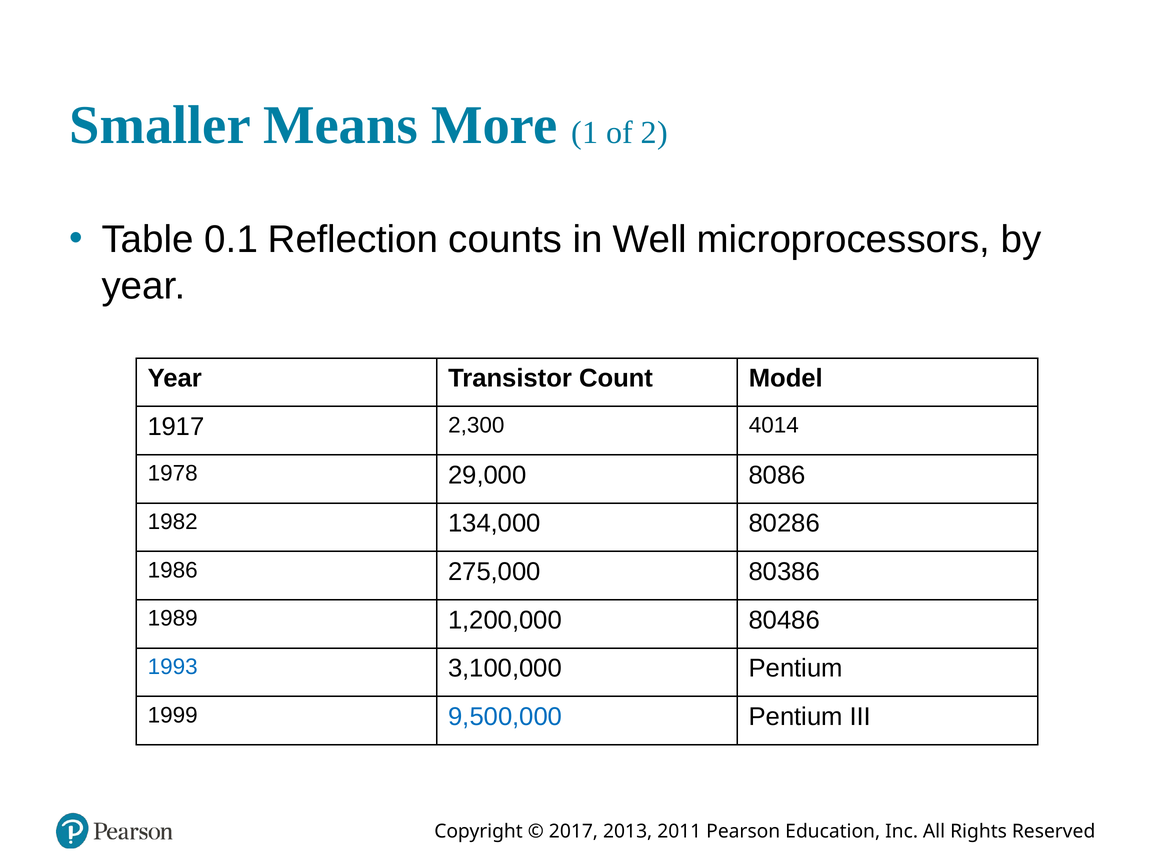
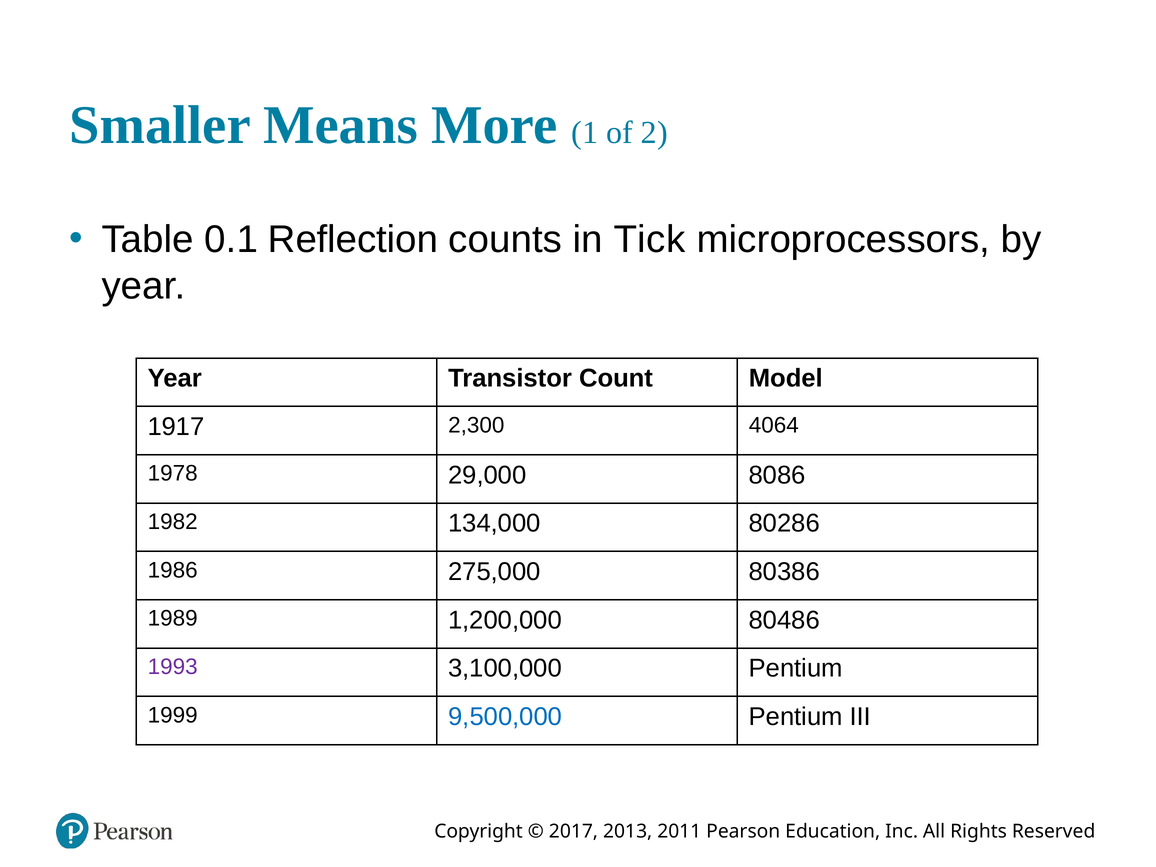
Well: Well -> Tick
4014: 4014 -> 4064
1993 colour: blue -> purple
